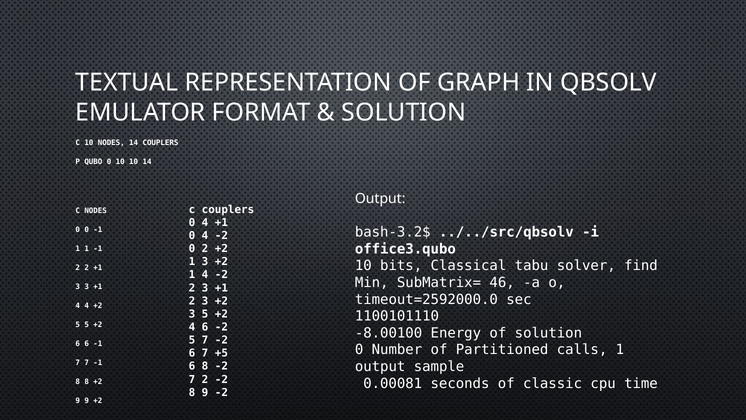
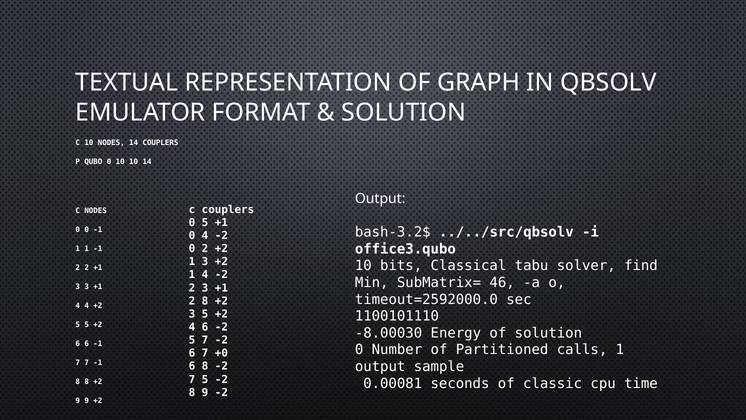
4 at (205, 222): 4 -> 5
3 at (205, 301): 3 -> 8
-8.00100: -8.00100 -> -8.00030
+5: +5 -> +0
7 2: 2 -> 5
